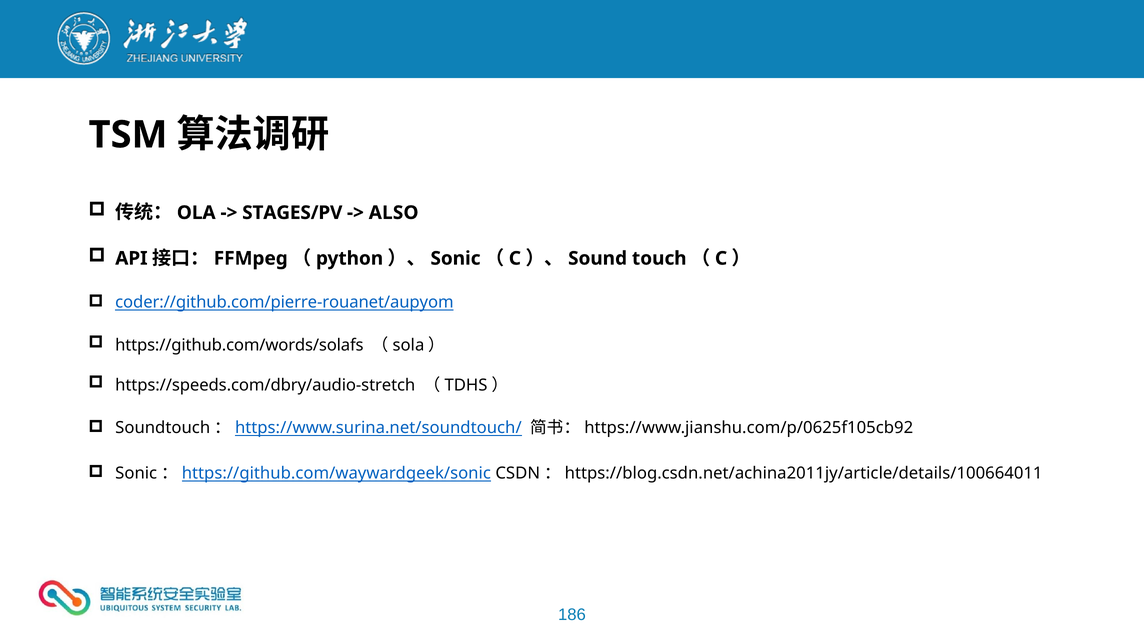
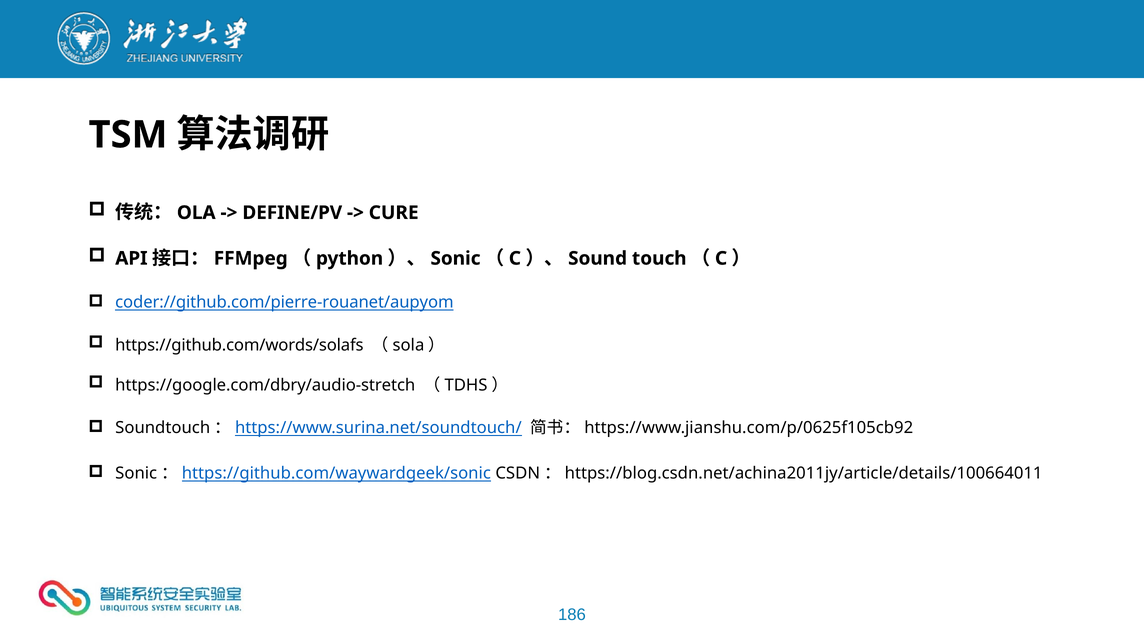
STAGES/PV: STAGES/PV -> DEFINE/PV
ALSO: ALSO -> CURE
https://speeds.com/dbry/audio-stretch: https://speeds.com/dbry/audio-stretch -> https://google.com/dbry/audio-stretch
